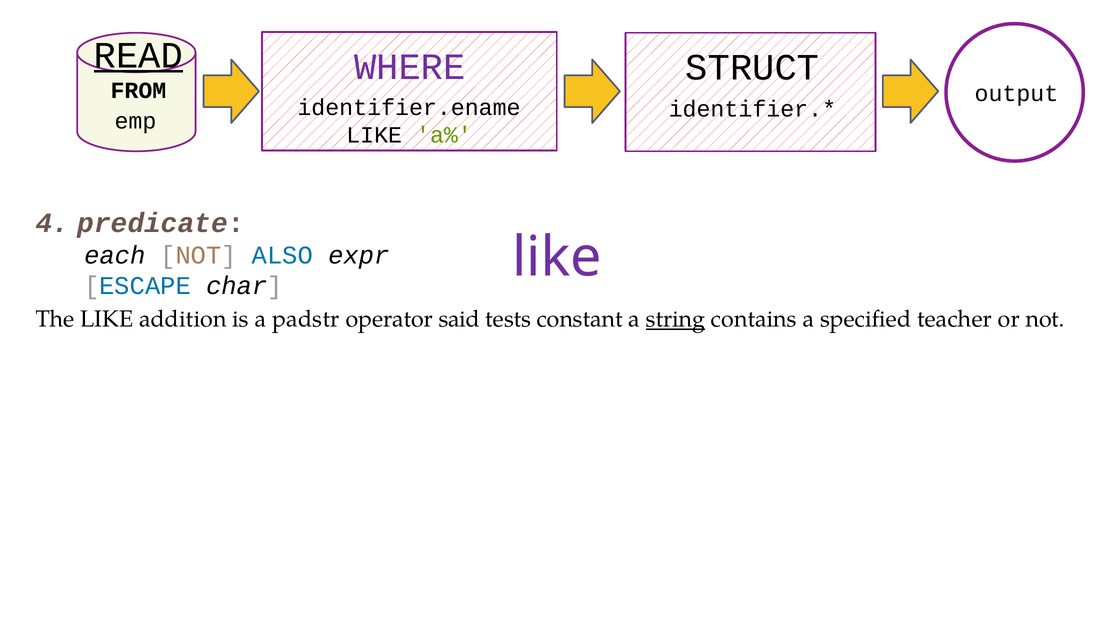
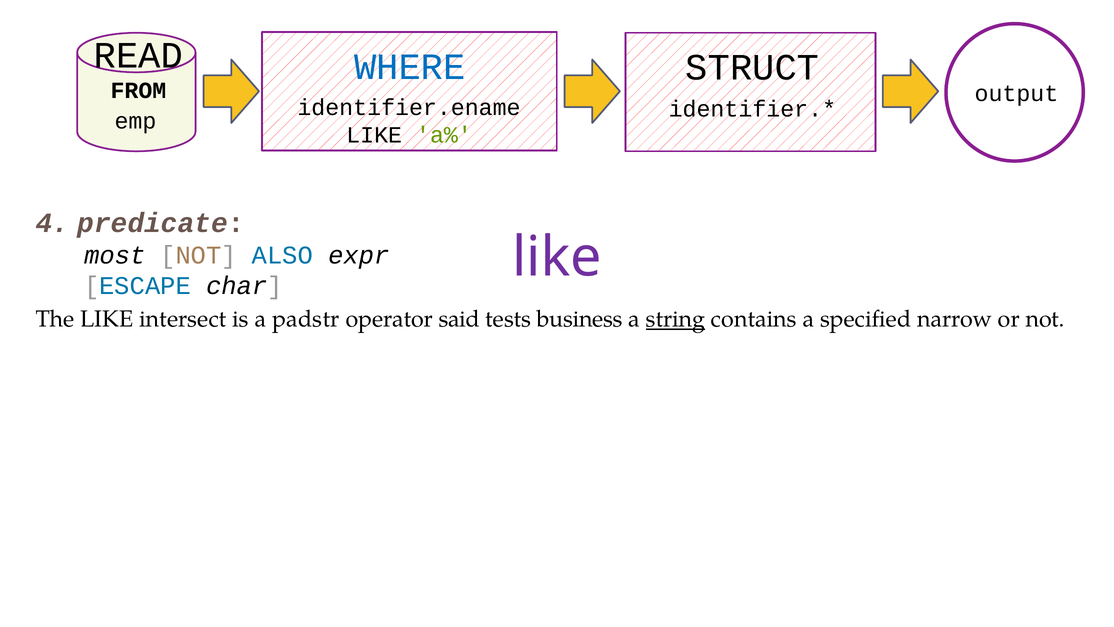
READ underline: present -> none
WHERE colour: purple -> blue
each: each -> most
addition: addition -> intersect
constant: constant -> business
teacher: teacher -> narrow
